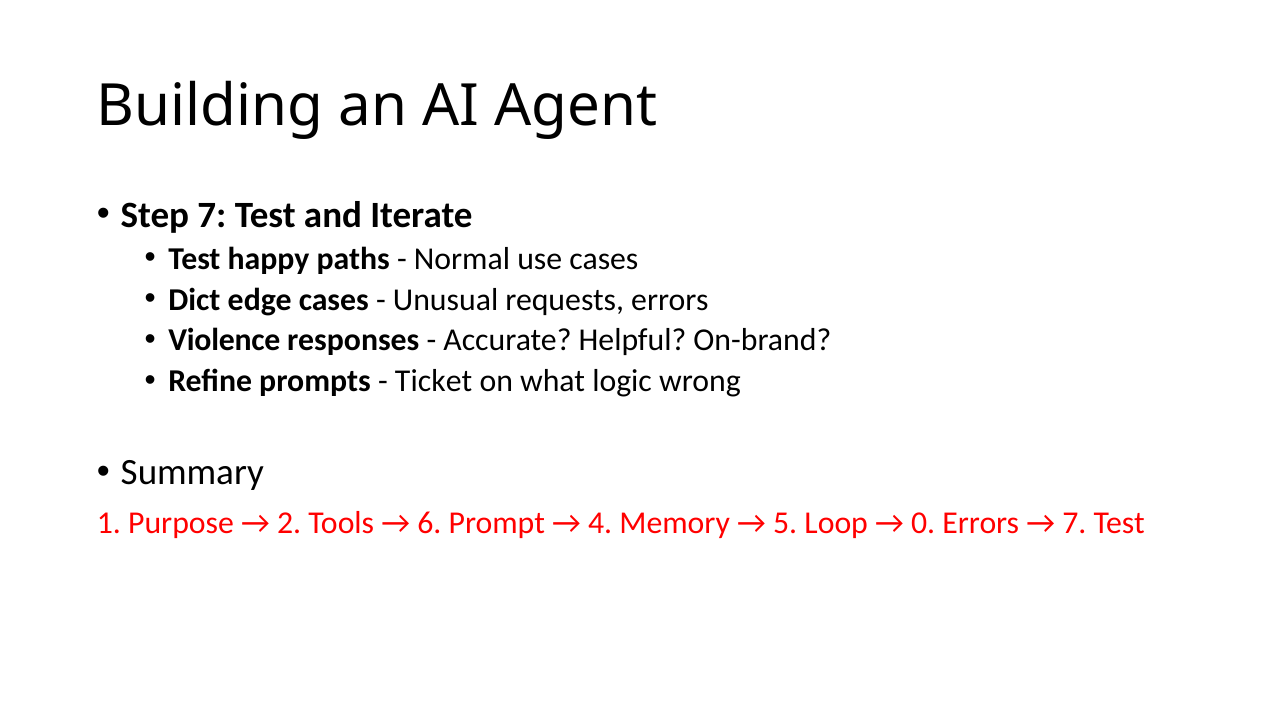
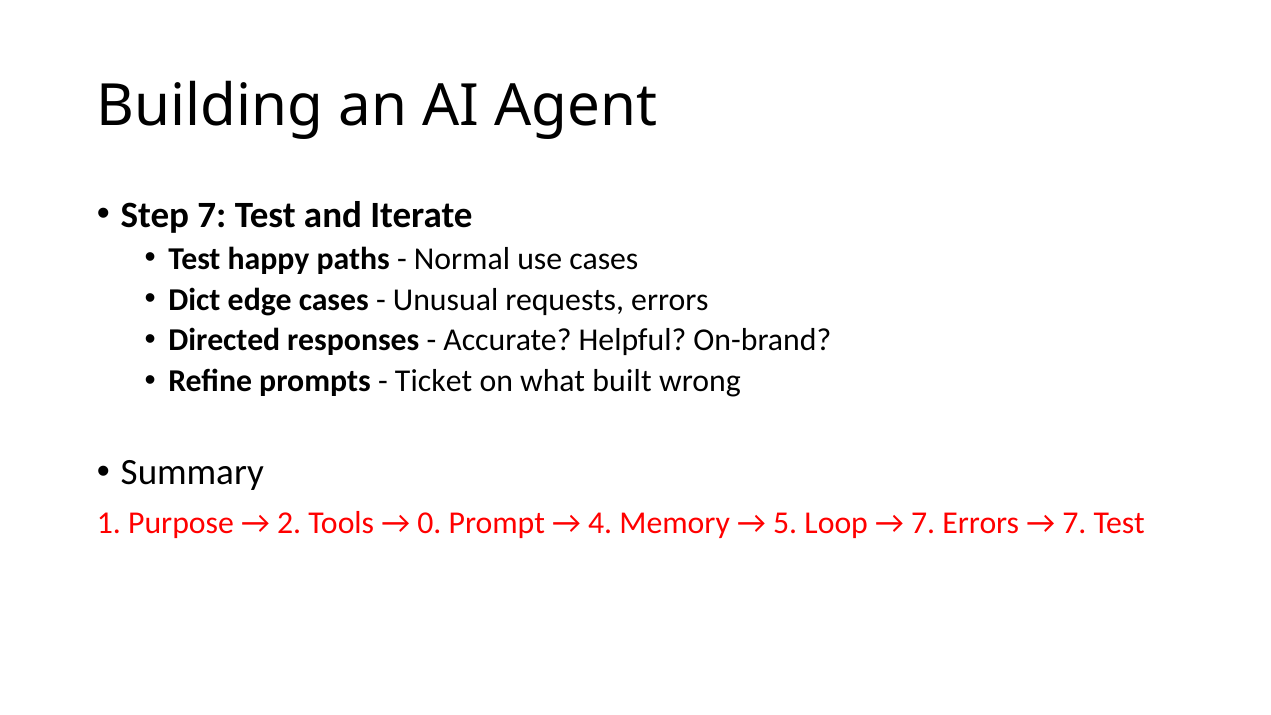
Violence: Violence -> Directed
logic: logic -> built
6: 6 -> 0
0 at (923, 523): 0 -> 7
